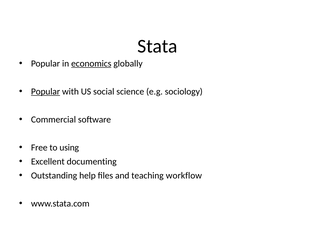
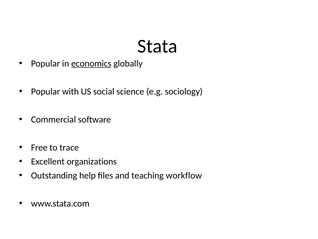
Popular at (46, 91) underline: present -> none
using: using -> trace
documenting: documenting -> organizations
